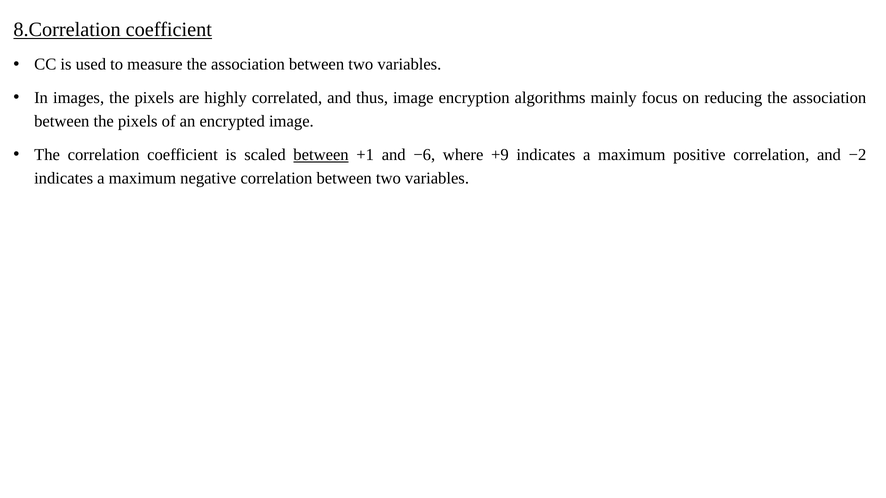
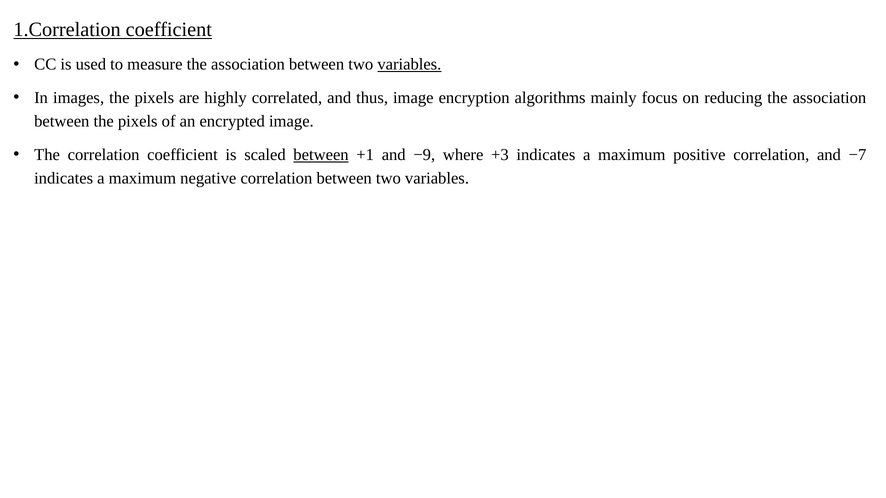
8.Correlation: 8.Correlation -> 1.Correlation
variables at (409, 65) underline: none -> present
−6: −6 -> −9
+9: +9 -> +3
−2: −2 -> −7
